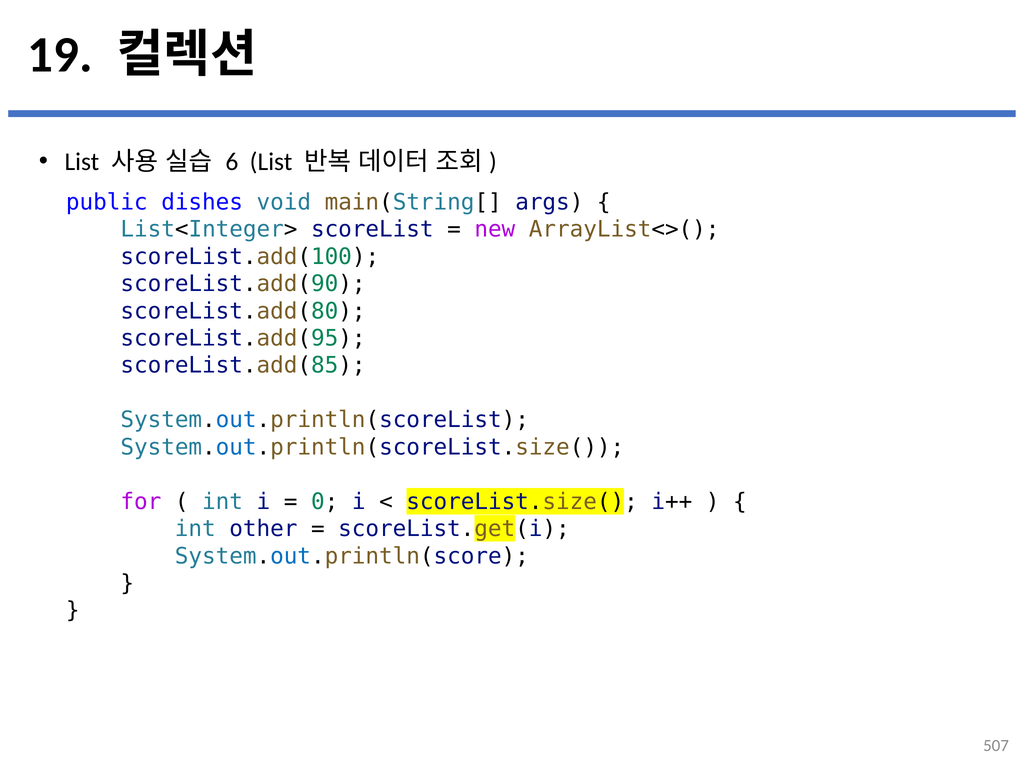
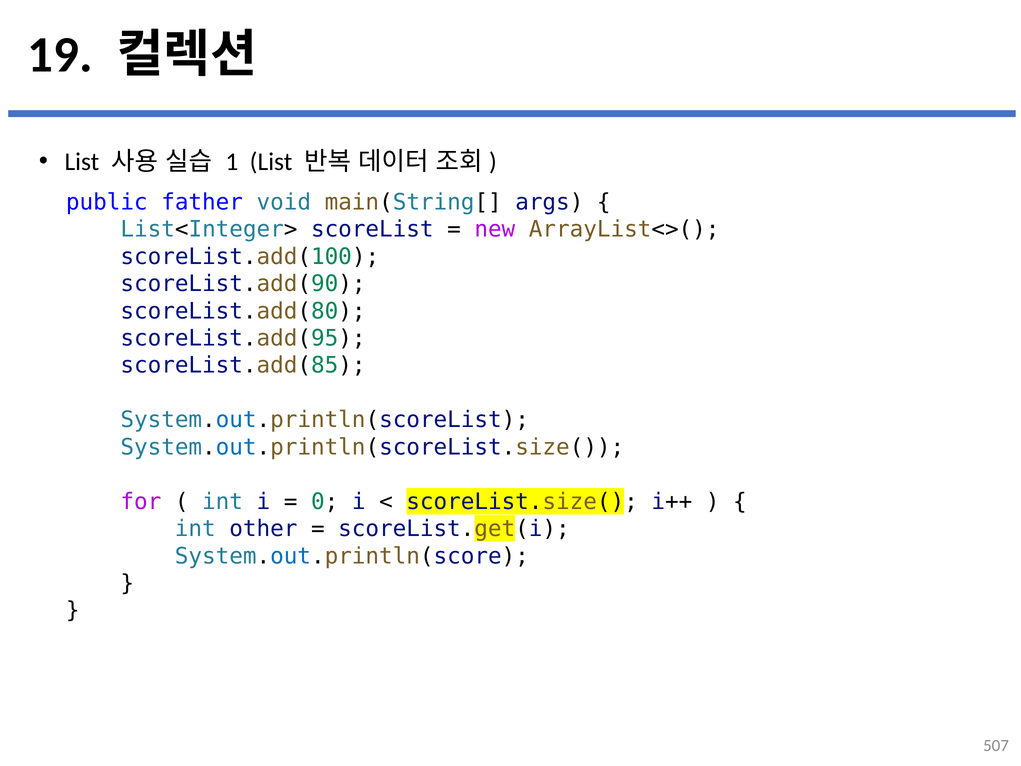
6: 6 -> 1
dishes: dishes -> father
